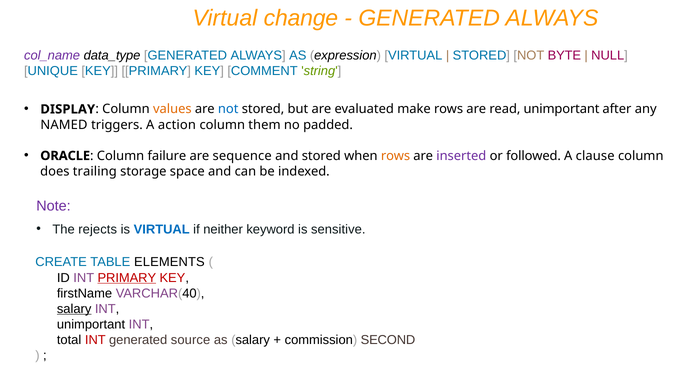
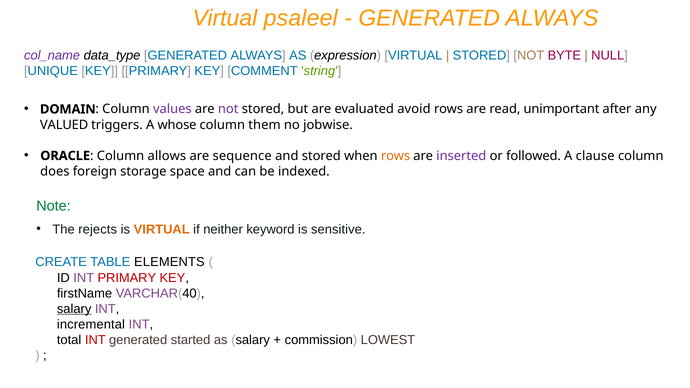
change: change -> psaleel
DISPLAY: DISPLAY -> DOMAIN
values colour: orange -> purple
not at (228, 109) colour: blue -> purple
make: make -> avoid
NAMED: NAMED -> VALUED
action: action -> whose
padded: padded -> jobwise
failure: failure -> allows
trailing: trailing -> foreign
Note colour: purple -> green
VIRTUAL at (162, 229) colour: blue -> orange
PRIMARY at (127, 278) underline: present -> none
unimportant at (91, 324): unimportant -> incremental
source: source -> started
SECOND: SECOND -> LOWEST
